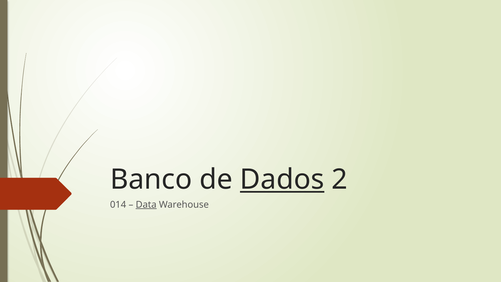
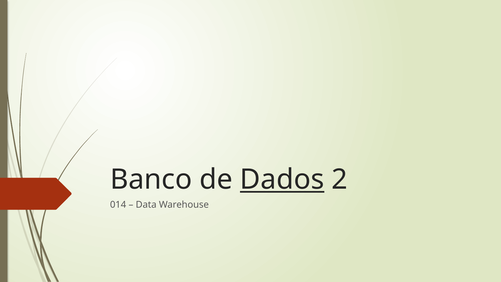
Data underline: present -> none
